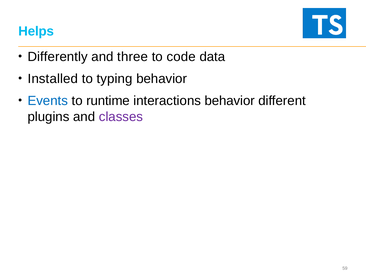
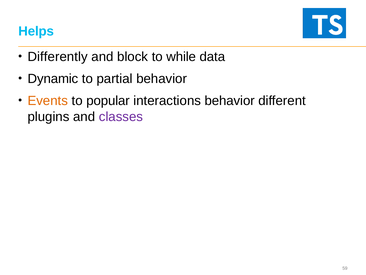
three: three -> block
code: code -> while
Installed: Installed -> Dynamic
typing: typing -> partial
Events colour: blue -> orange
runtime: runtime -> popular
